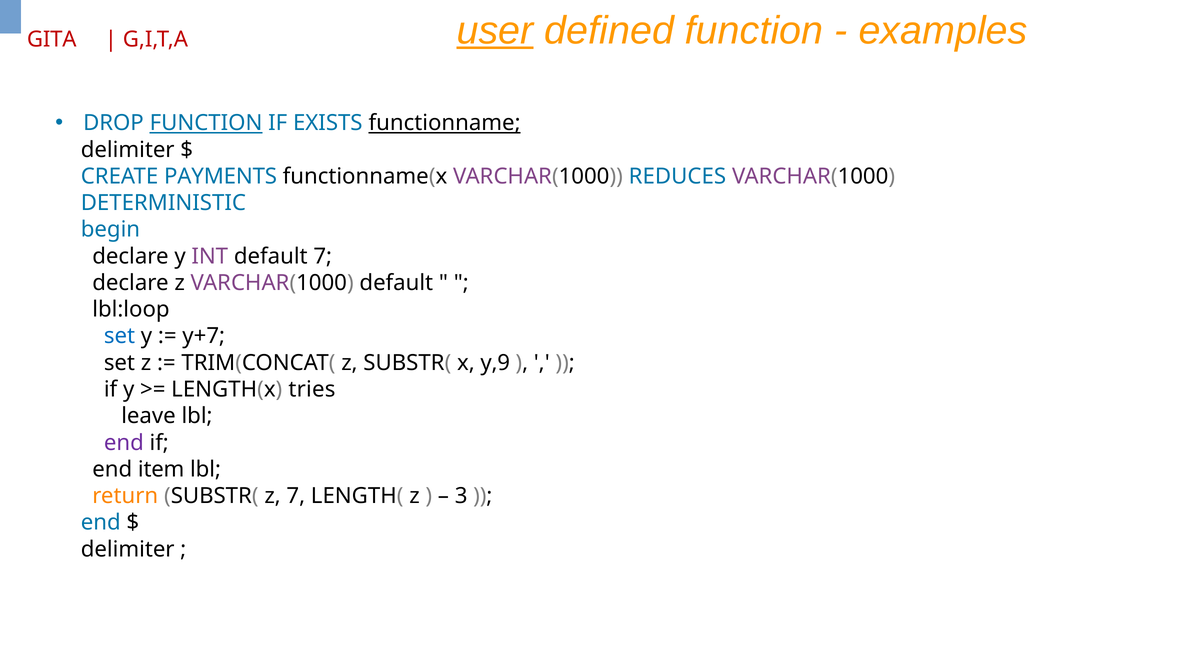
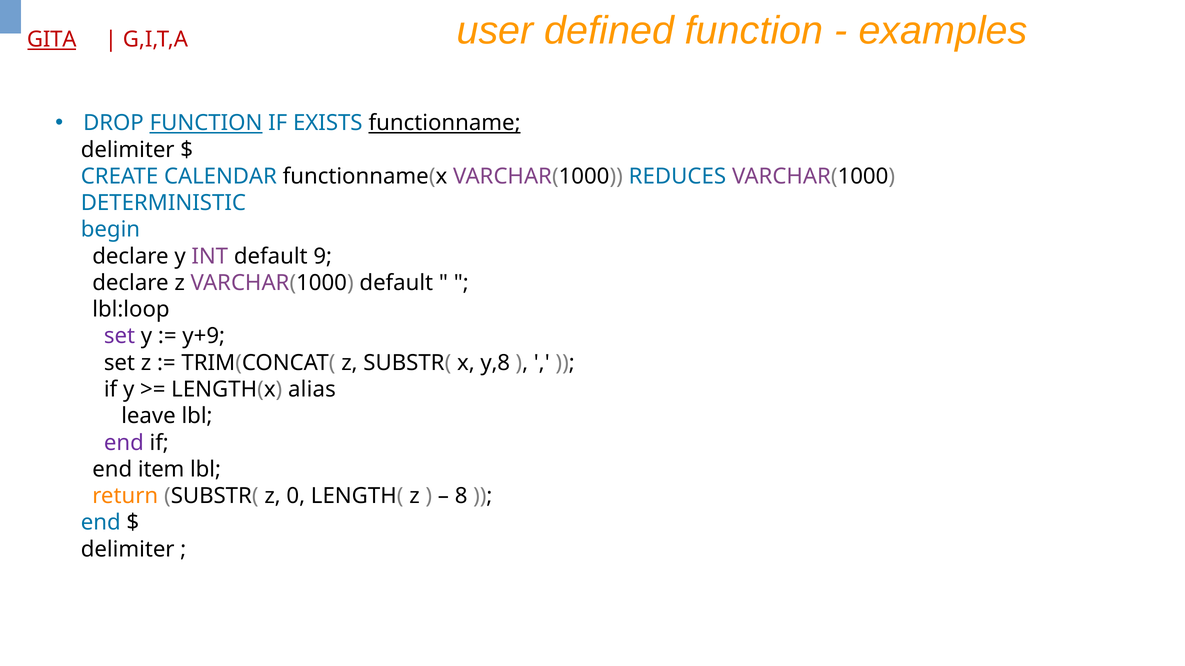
user underline: present -> none
GITA underline: none -> present
PAYMENTS: PAYMENTS -> CALENDAR
default 7: 7 -> 9
set at (119, 336) colour: blue -> purple
y+7: y+7 -> y+9
y,9: y,9 -> y,8
tries: tries -> alias
z 7: 7 -> 0
3: 3 -> 8
